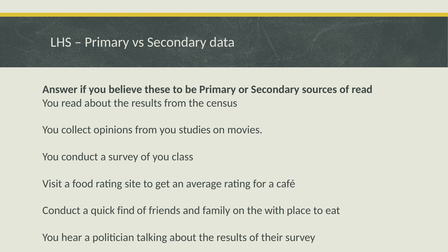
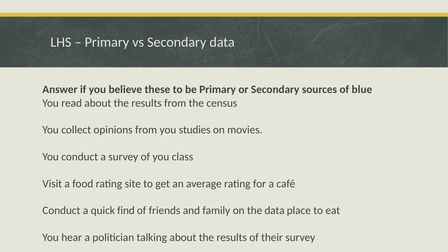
of read: read -> blue
the with: with -> data
